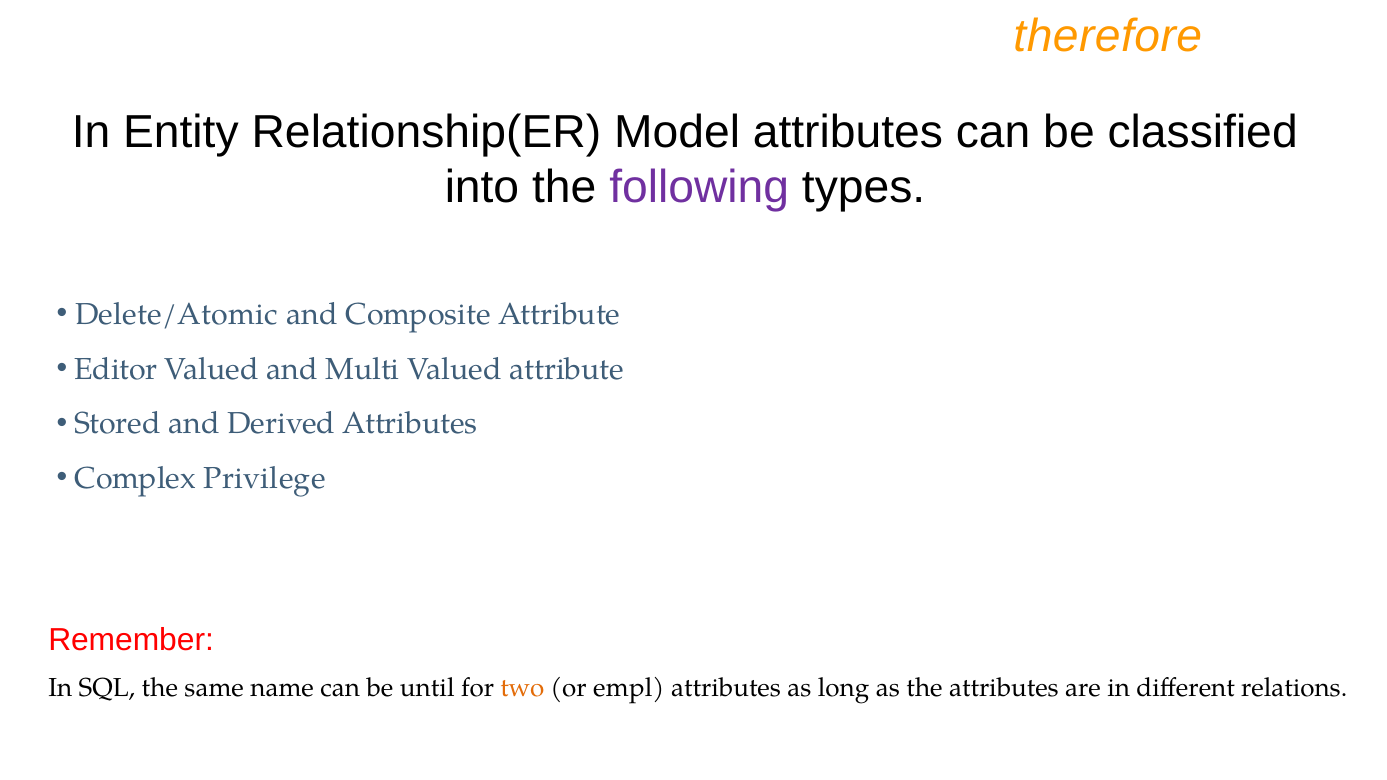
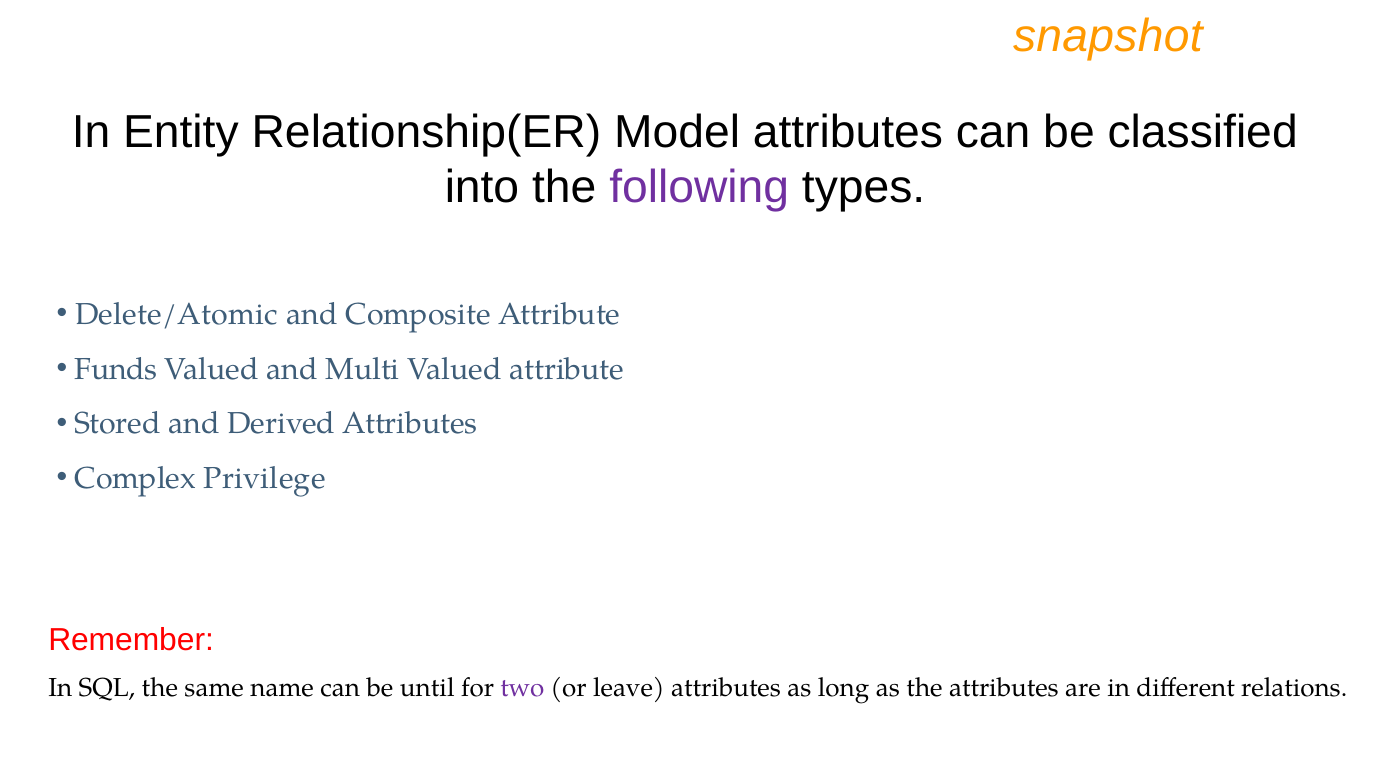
therefore: therefore -> snapshot
Editor: Editor -> Funds
two colour: orange -> purple
empl: empl -> leave
